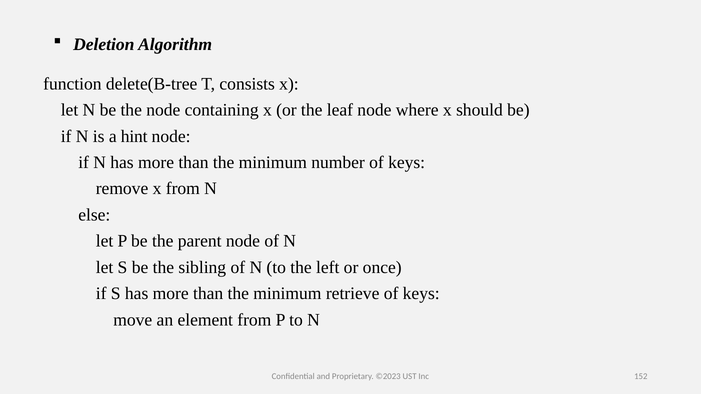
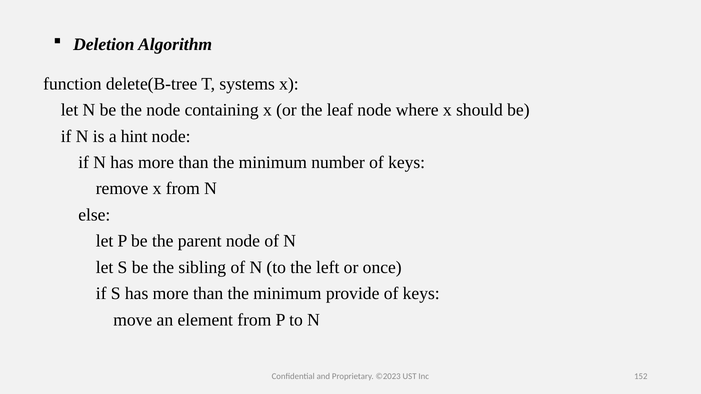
consists: consists -> systems
retrieve: retrieve -> provide
